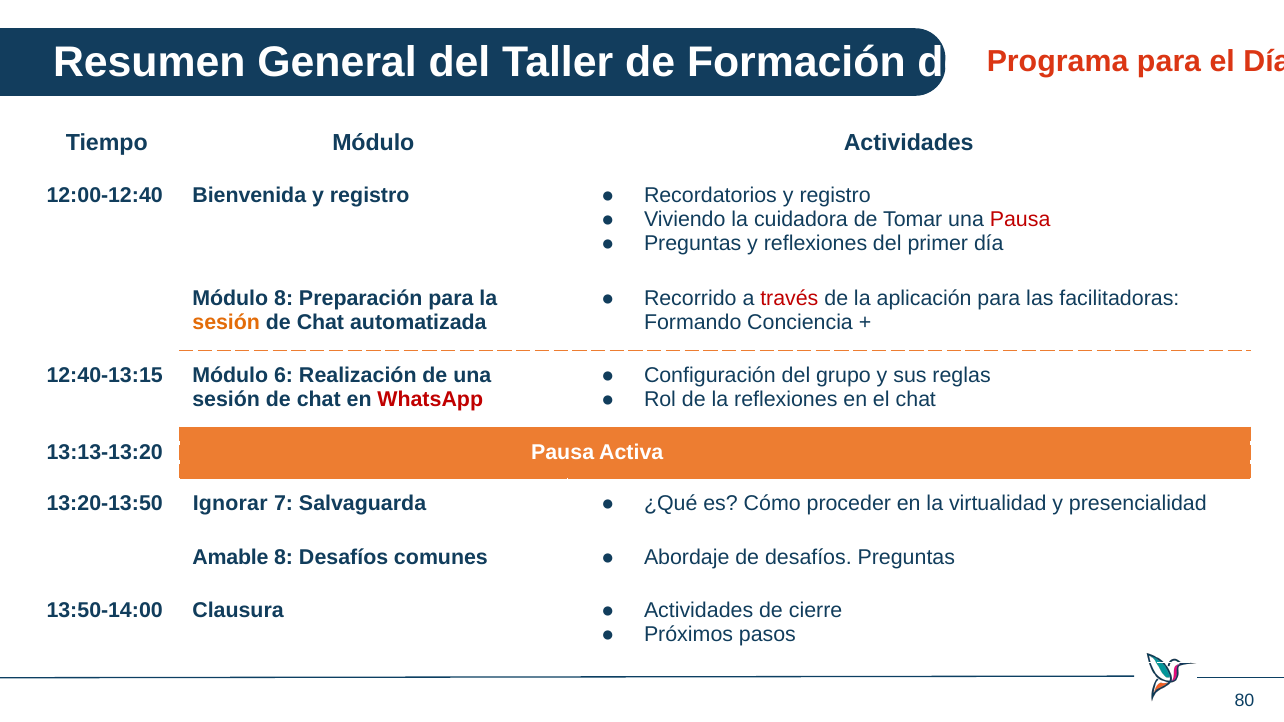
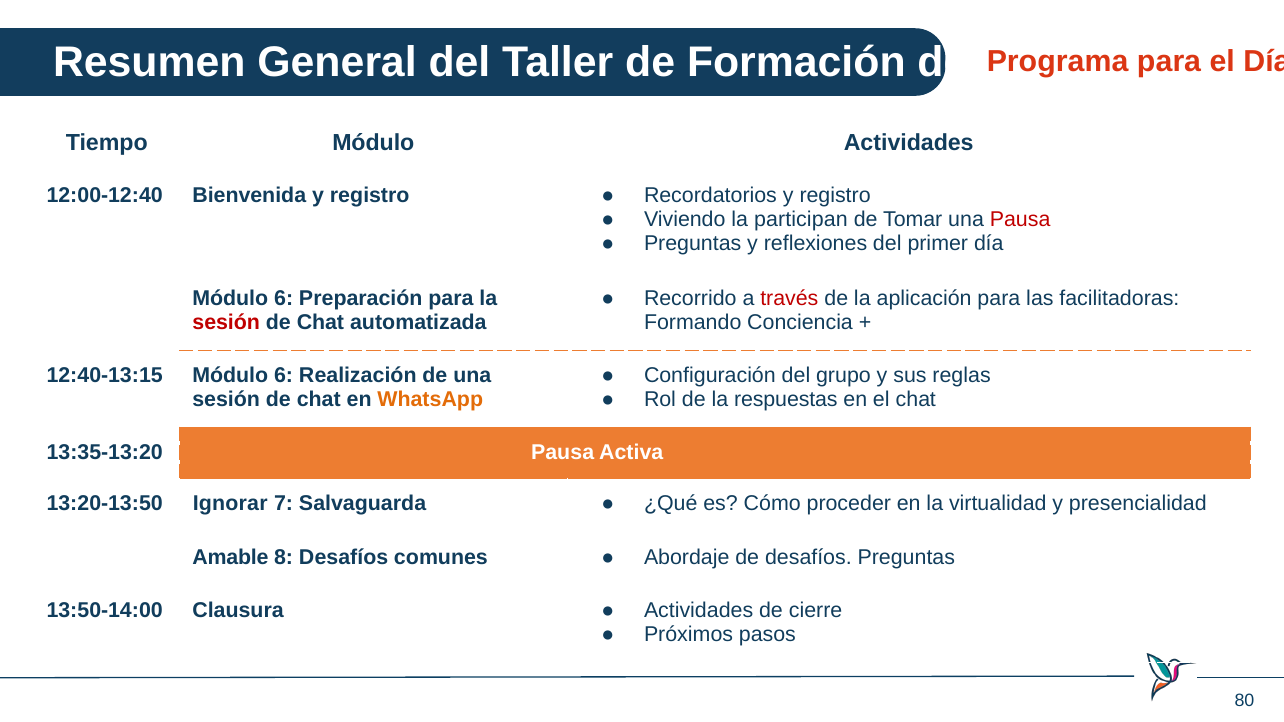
cuidadora: cuidadora -> participan
8 at (284, 299): 8 -> 6
sesión at (226, 323) colour: orange -> red
la reflexiones: reflexiones -> respuestas
WhatsApp colour: red -> orange
13:13-13:20: 13:13-13:20 -> 13:35-13:20
